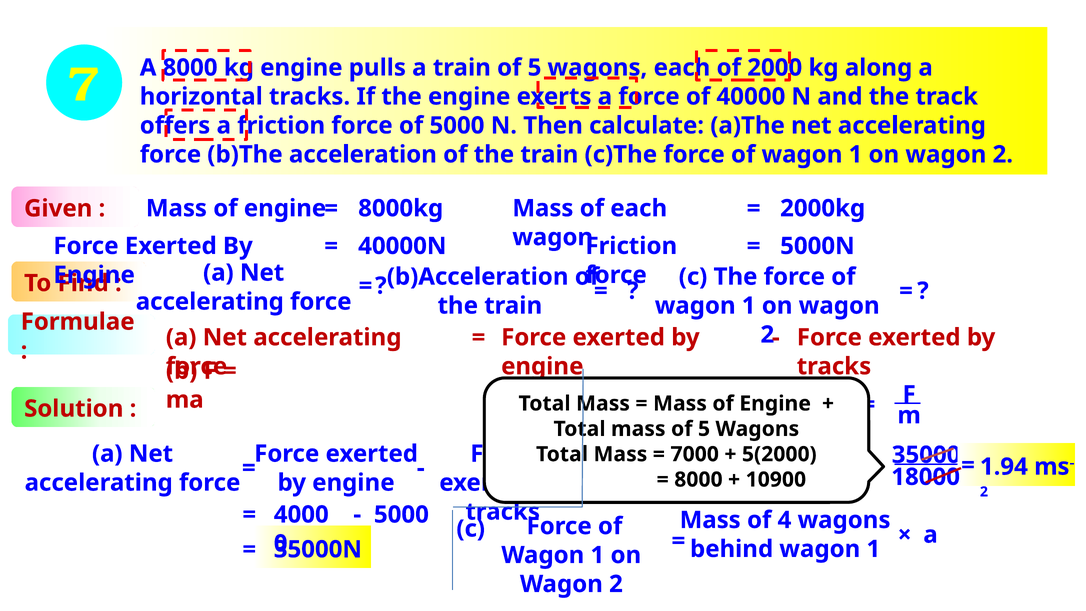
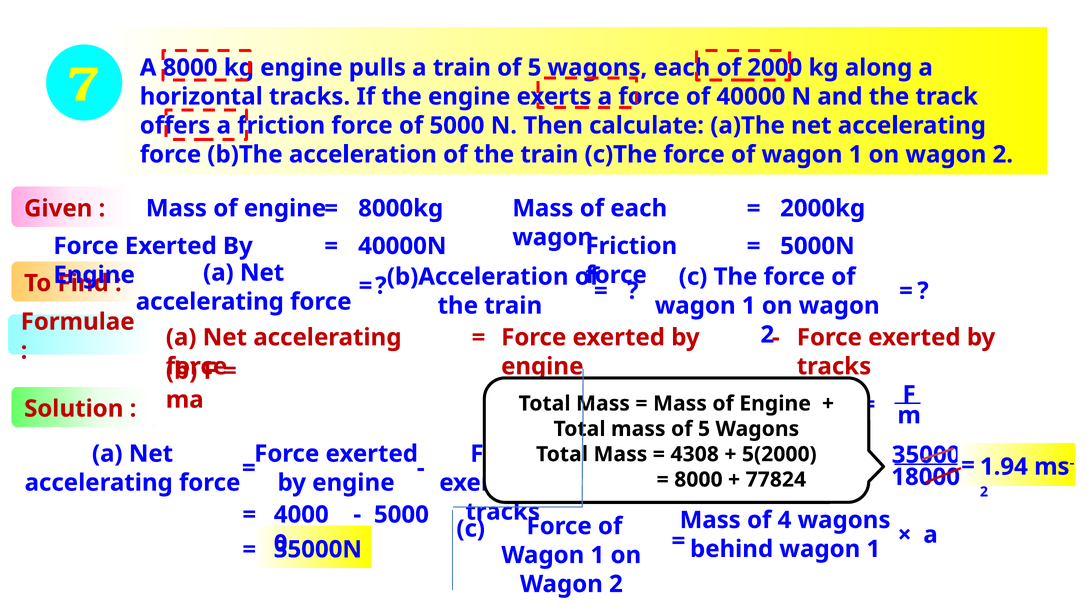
7000: 7000 -> 4308
10900: 10900 -> 77824
